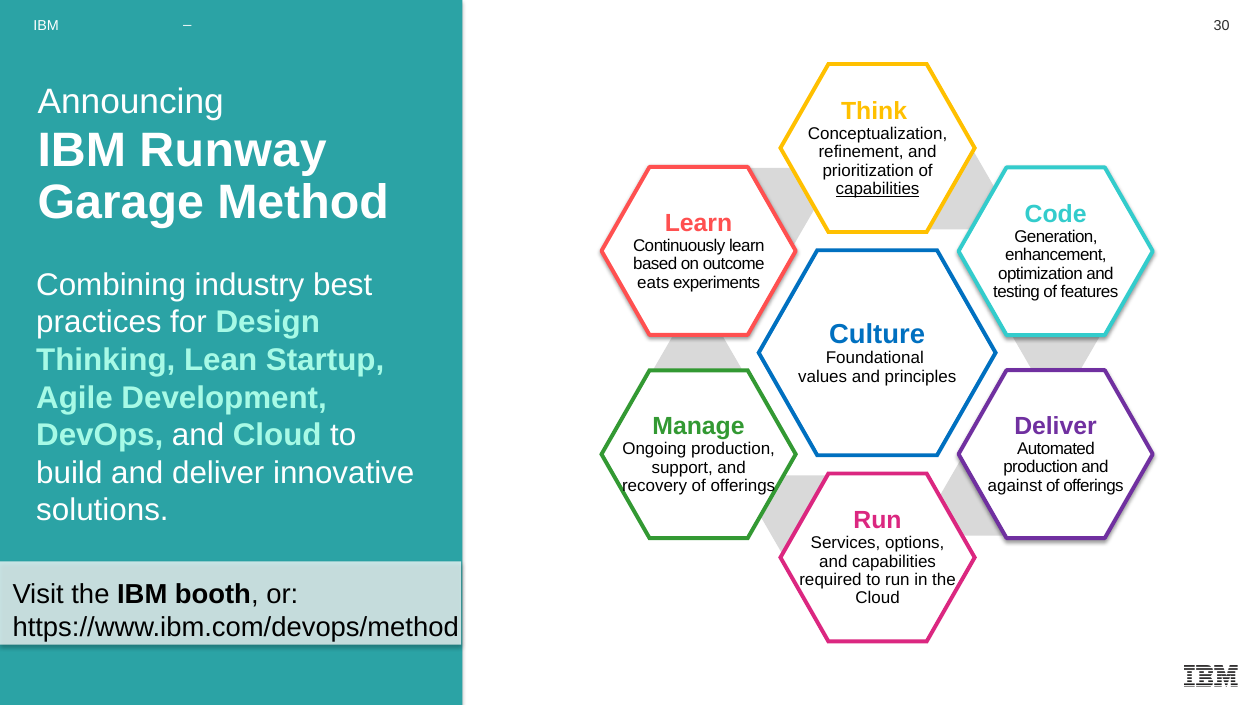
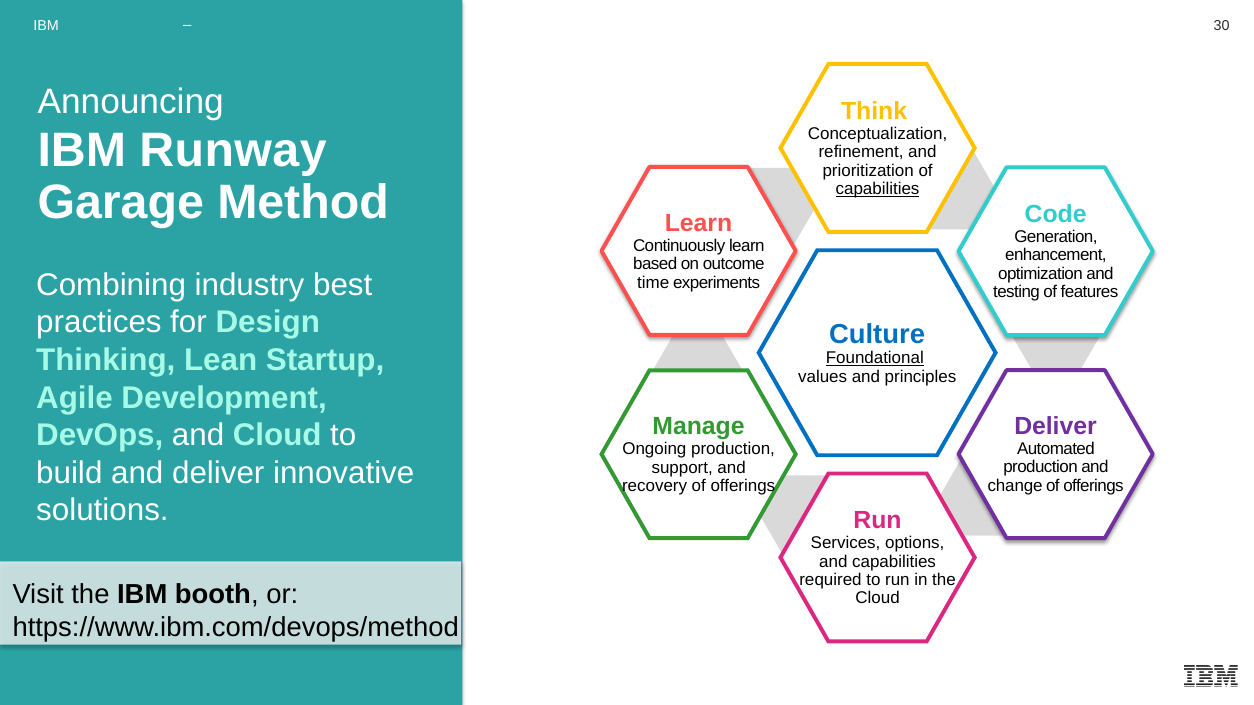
eats: eats -> time
Foundational underline: none -> present
against: against -> change
